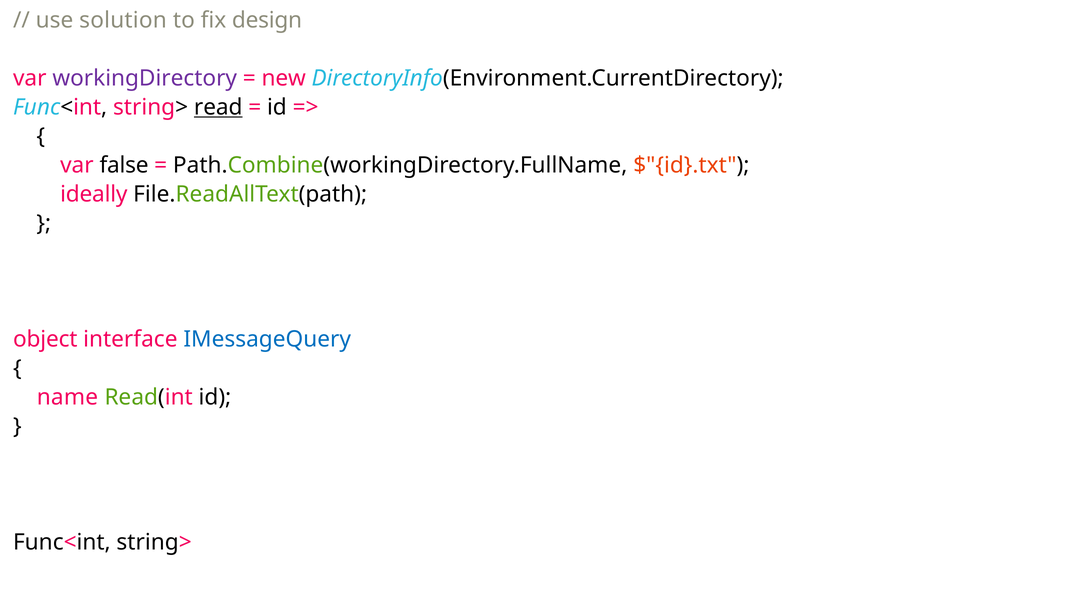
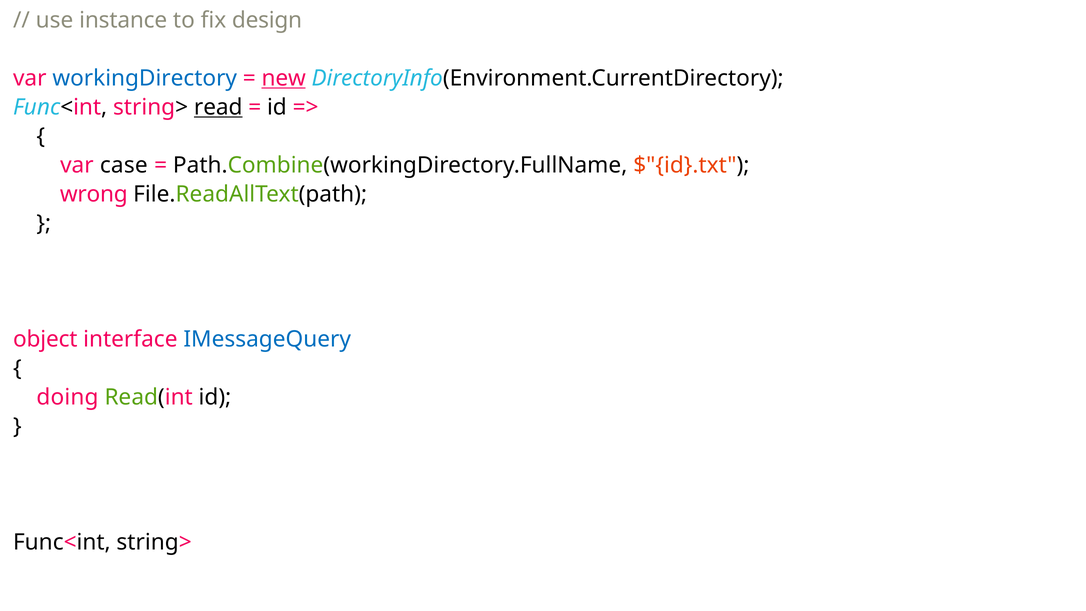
solution: solution -> instance
workingDirectory colour: purple -> blue
new underline: none -> present
false: false -> case
ideally: ideally -> wrong
name: name -> doing
